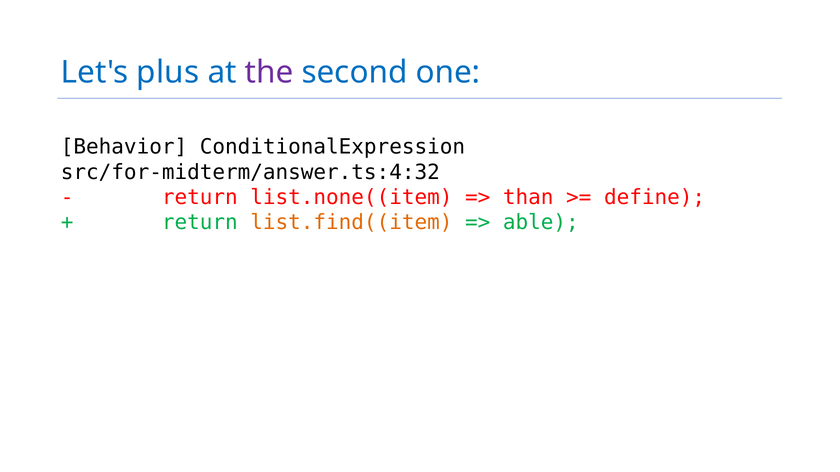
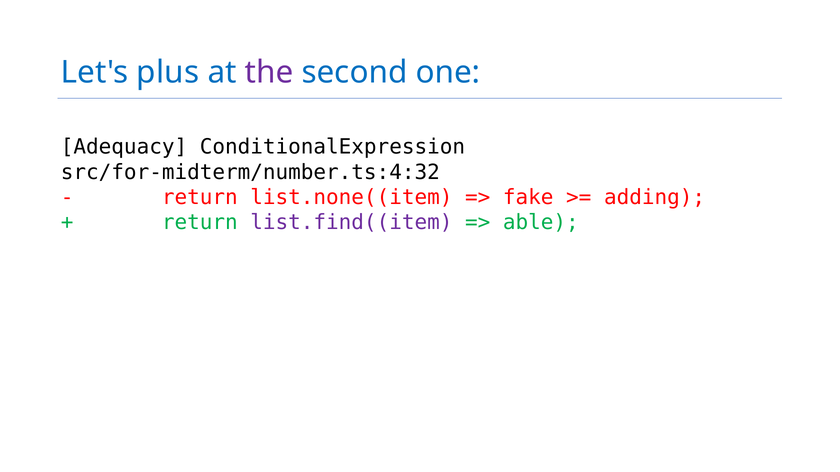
Behavior: Behavior -> Adequacy
src/for-midterm/answer.ts:4:32: src/for-midterm/answer.ts:4:32 -> src/for-midterm/number.ts:4:32
than: than -> fake
define: define -> adding
list.find((item colour: orange -> purple
